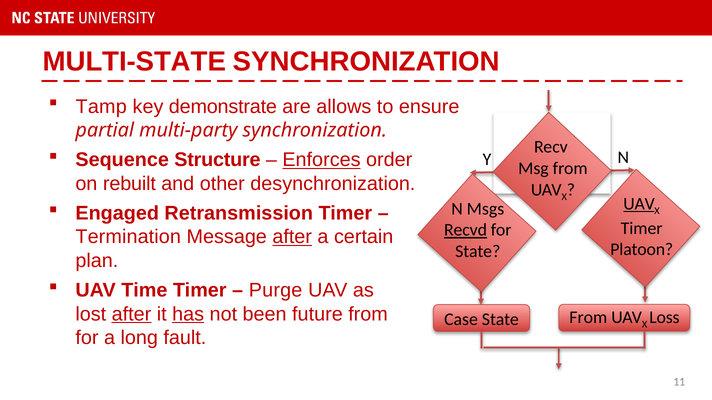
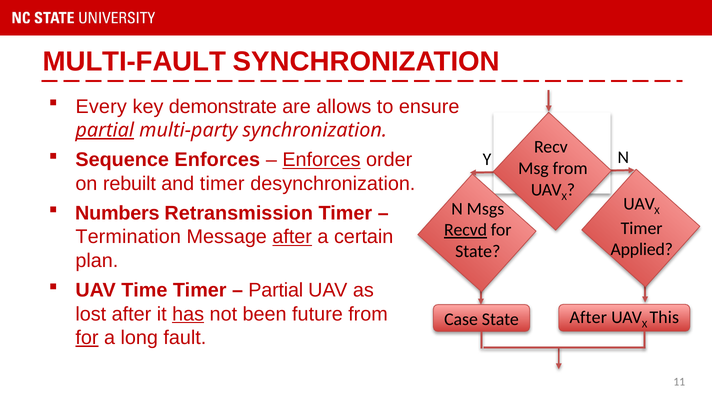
MULTI-STATE: MULTI-STATE -> MULTI-FAULT
Tamp: Tamp -> Every
partial at (105, 130) underline: none -> present
Sequence Structure: Structure -> Enforces
and other: other -> timer
UAV at (639, 204) underline: present -> none
Engaged: Engaged -> Numbers
Platoon: Platoon -> Applied
Purge at (276, 291): Purge -> Partial
after at (132, 314) underline: present -> none
State From: From -> After
Loss: Loss -> This
for at (87, 338) underline: none -> present
